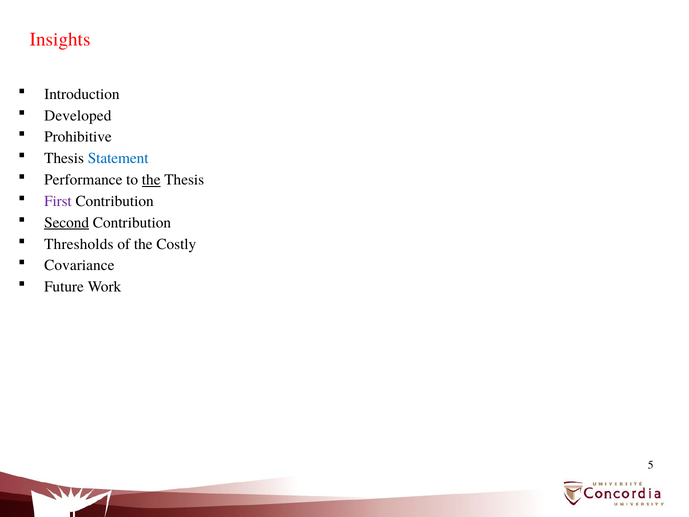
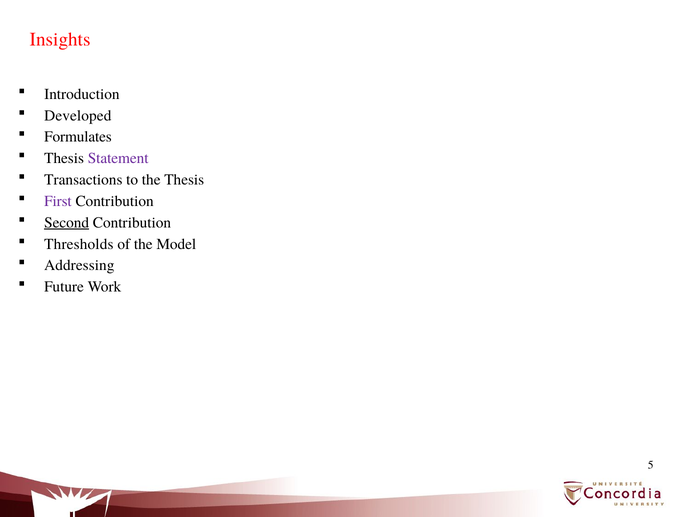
Prohibitive: Prohibitive -> Formulates
Statement colour: blue -> purple
Performance: Performance -> Transactions
the at (151, 180) underline: present -> none
Costly: Costly -> Model
Covariance: Covariance -> Addressing
